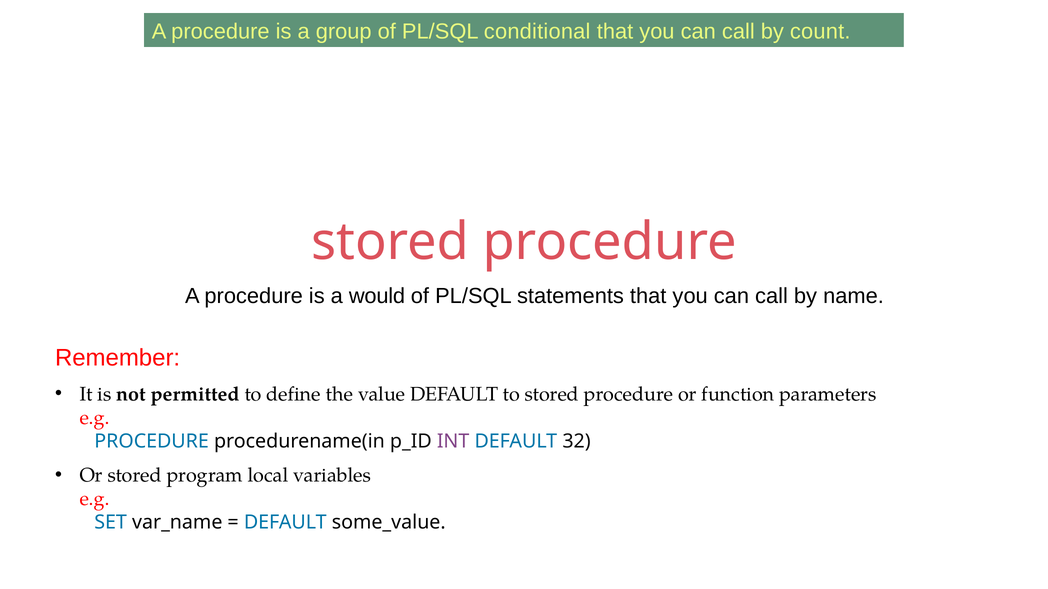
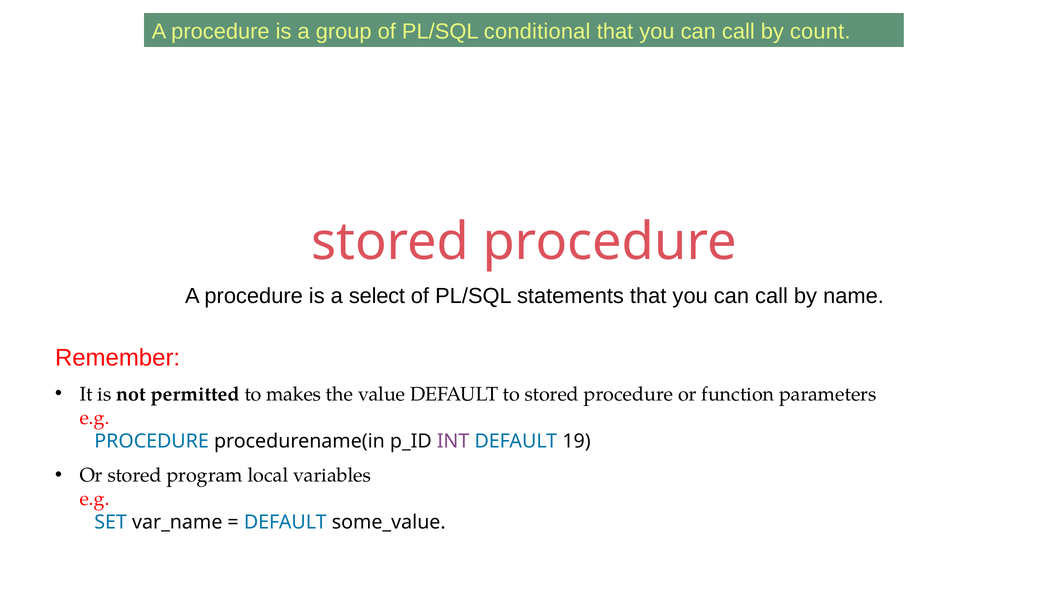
would: would -> select
define: define -> makes
32: 32 -> 19
